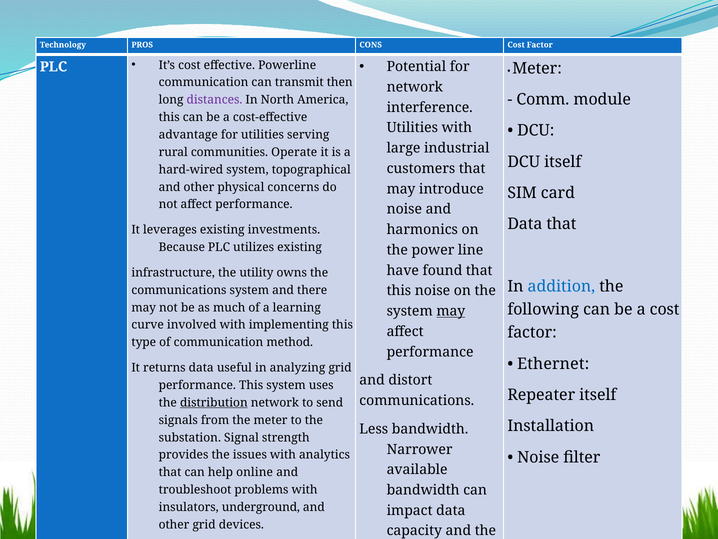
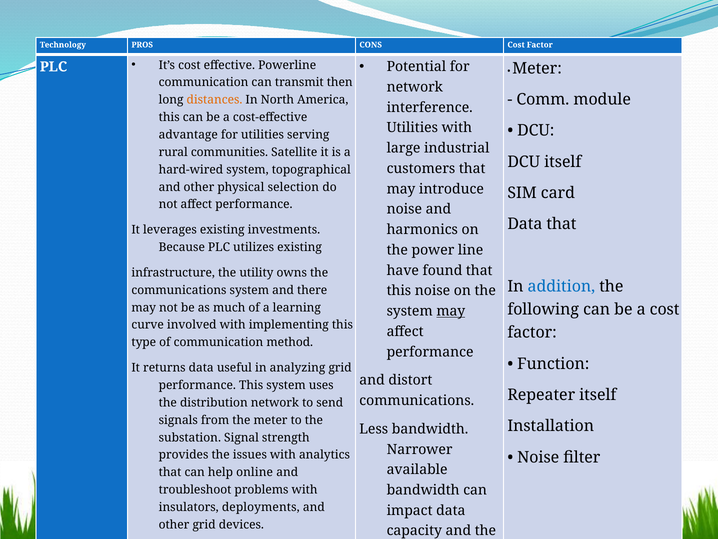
distances colour: purple -> orange
Operate: Operate -> Satellite
concerns: concerns -> selection
Ethernet: Ethernet -> Function
distribution underline: present -> none
underground: underground -> deployments
